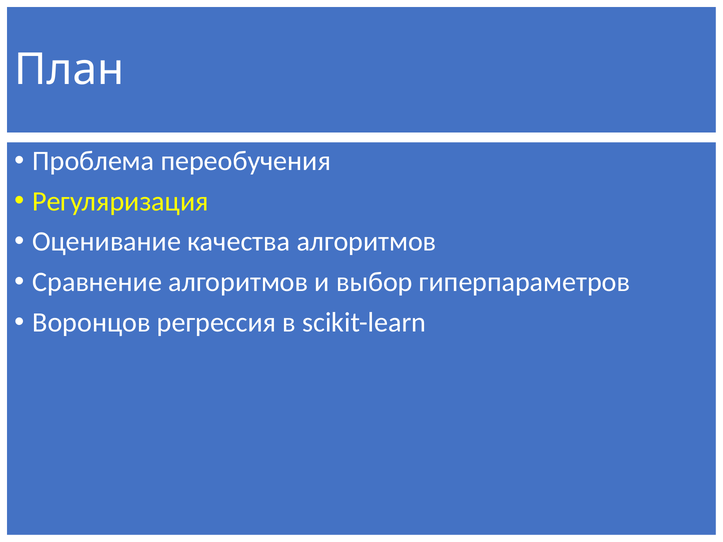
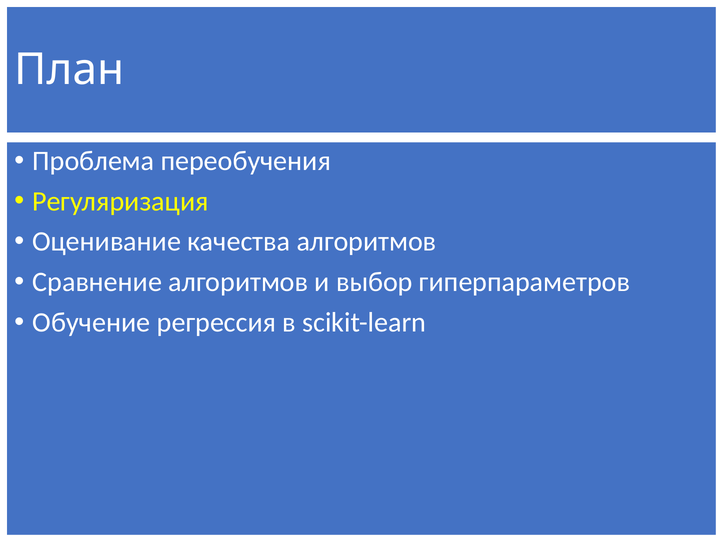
Воронцов: Воронцов -> Обучение
